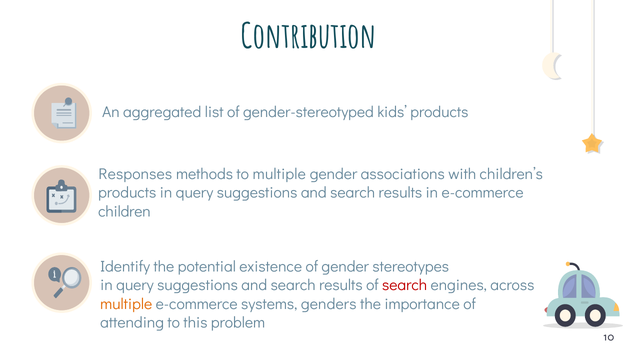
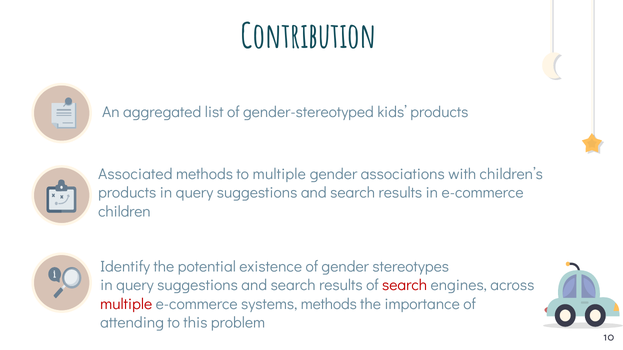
Responses: Responses -> Associated
multiple at (126, 304) colour: orange -> red
systems genders: genders -> methods
